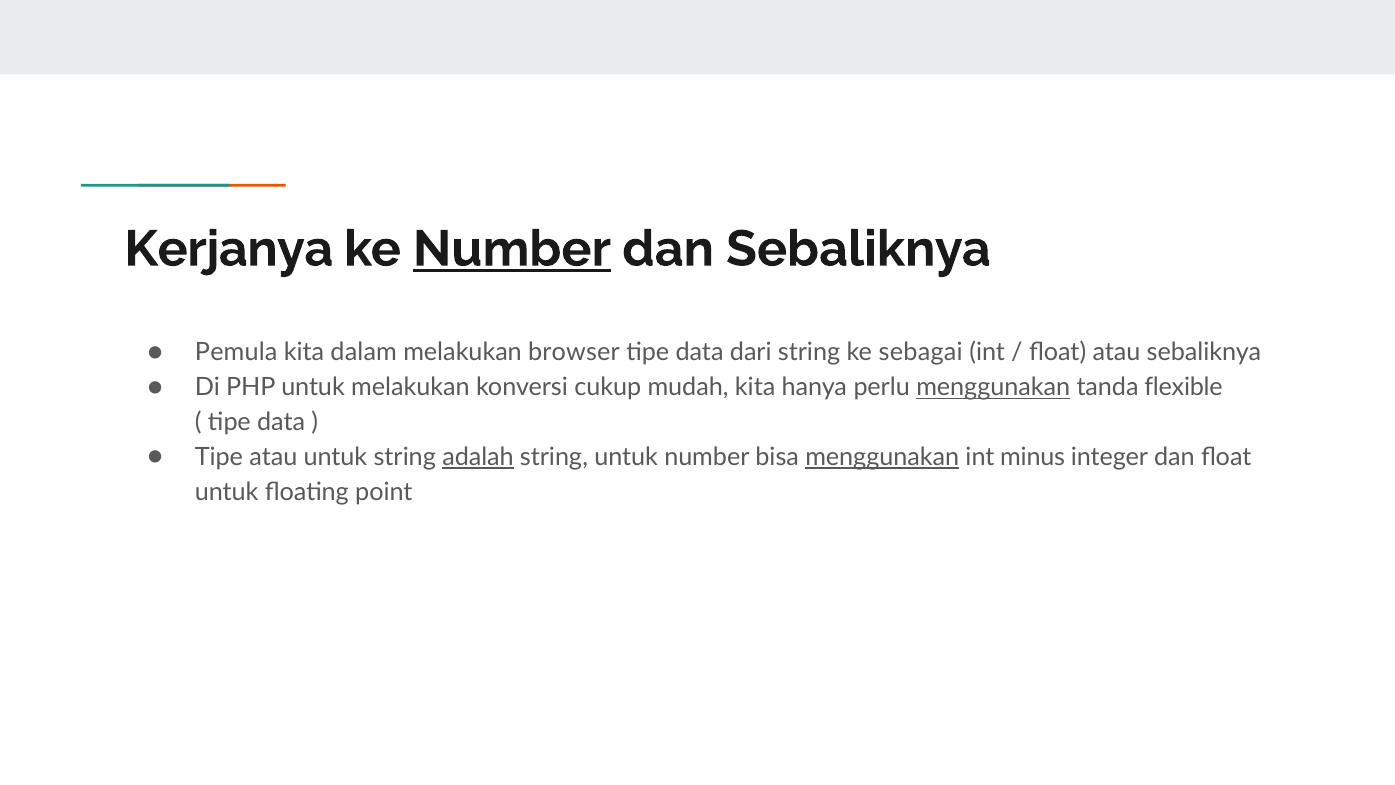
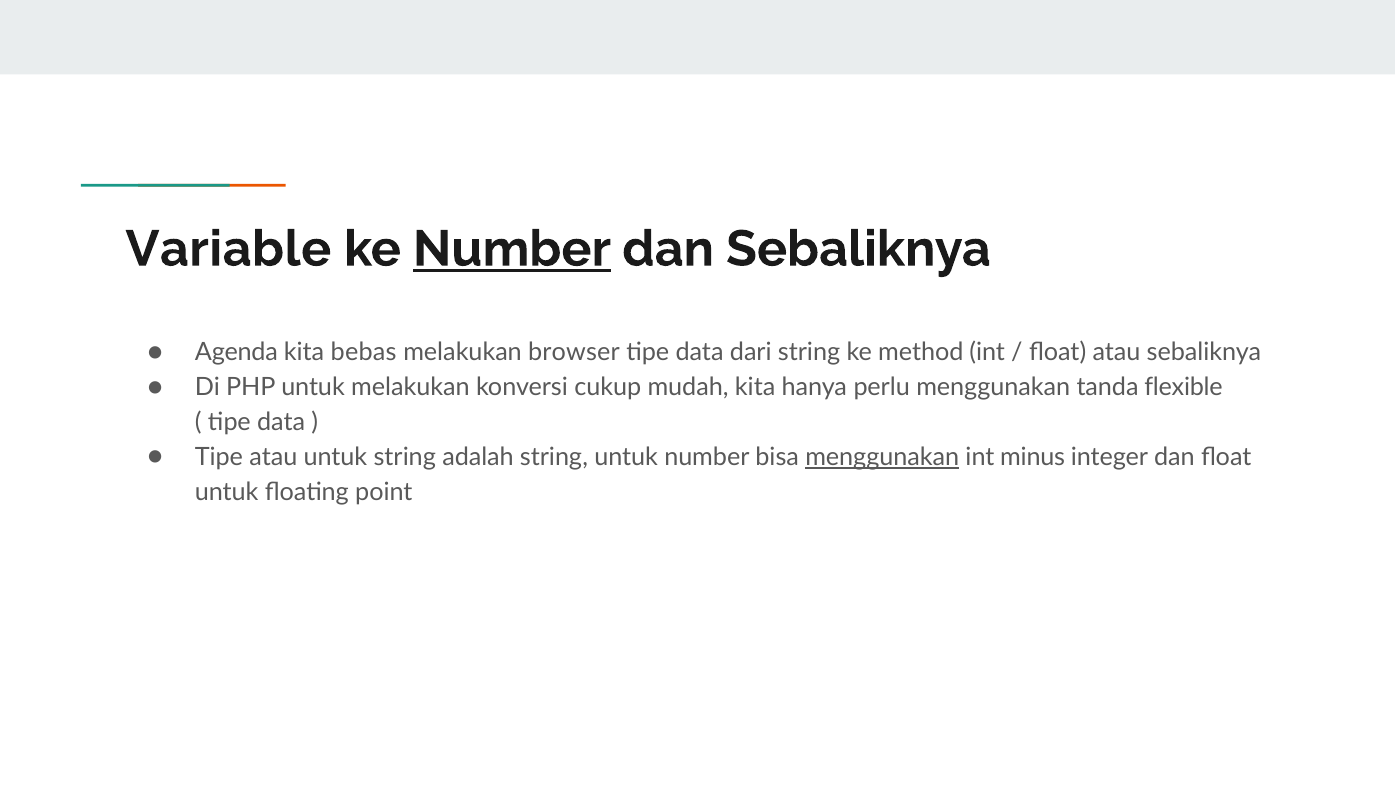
Kerjanya: Kerjanya -> Variable
Pemula: Pemula -> Agenda
dalam: dalam -> bebas
sebagai: sebagai -> method
menggunakan at (993, 387) underline: present -> none
adalah underline: present -> none
